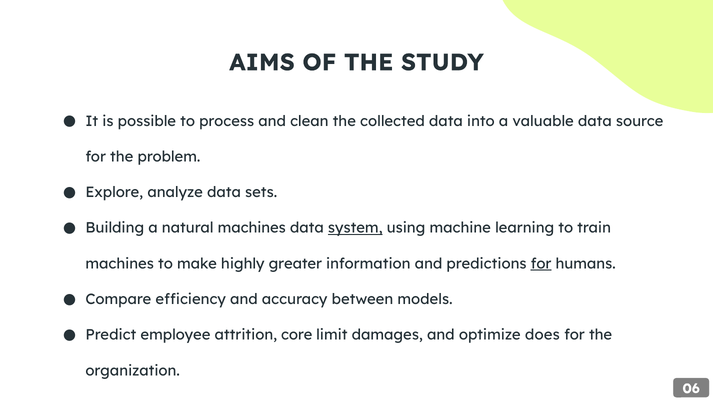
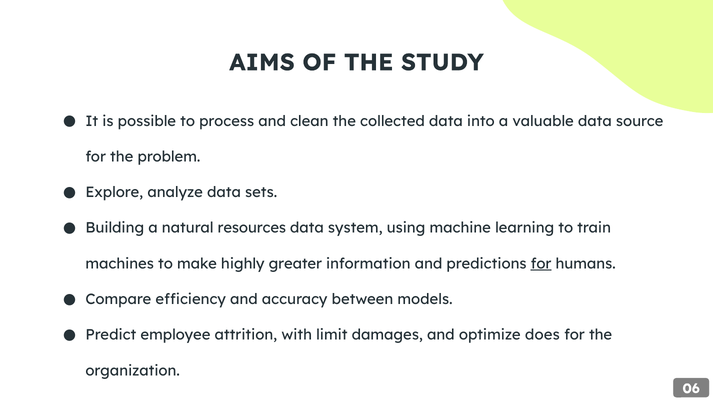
natural machines: machines -> resources
system underline: present -> none
core: core -> with
